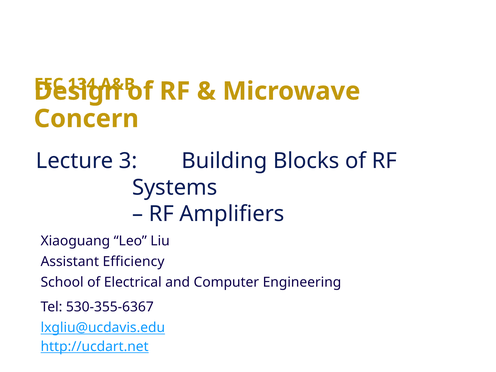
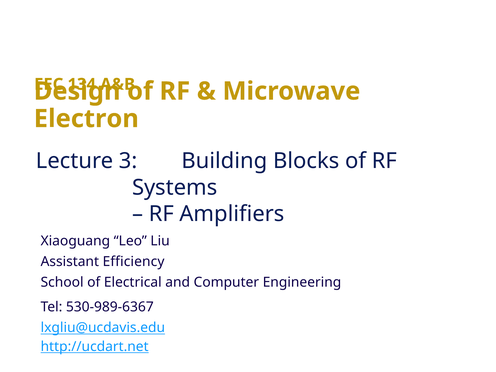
Concern: Concern -> Electron
530-355-6367: 530-355-6367 -> 530-989-6367
